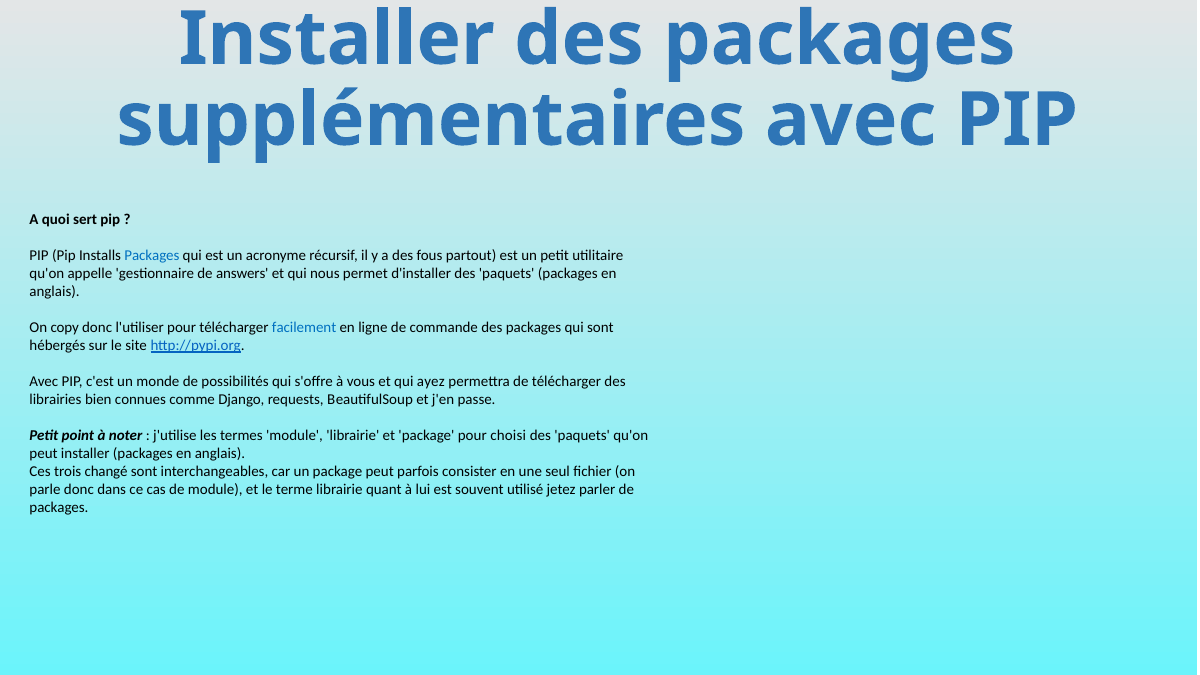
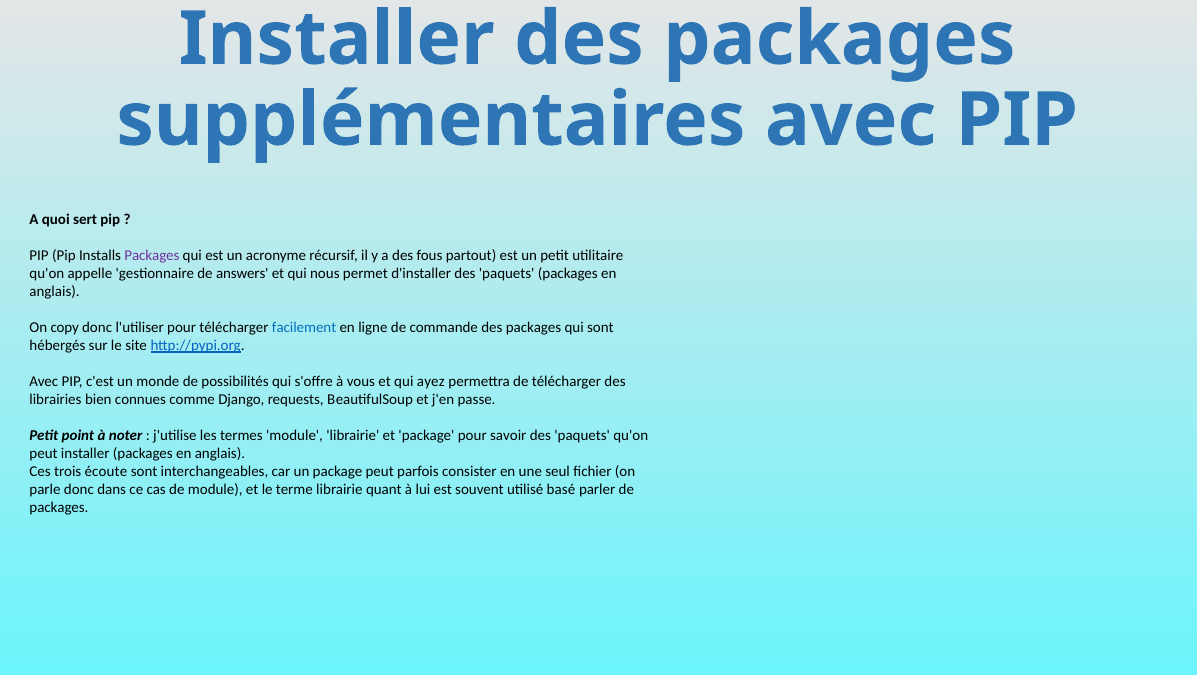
Packages at (152, 255) colour: blue -> purple
choisi: choisi -> savoir
changé: changé -> écoute
jetez: jetez -> basé
